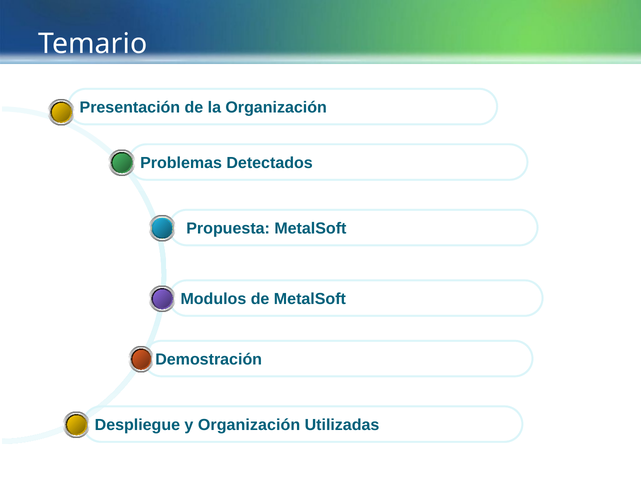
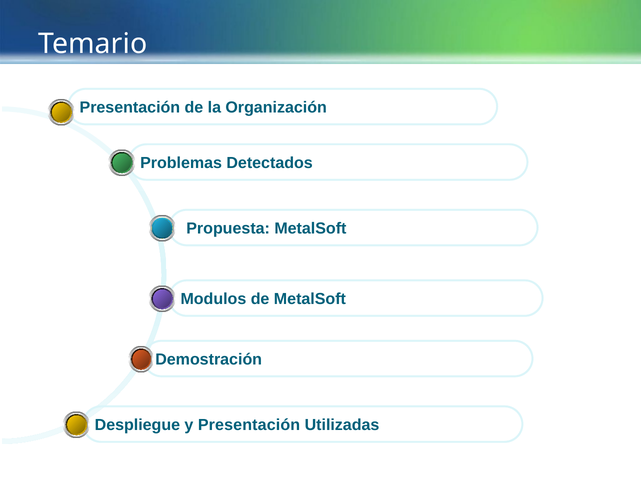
y Organización: Organización -> Presentación
